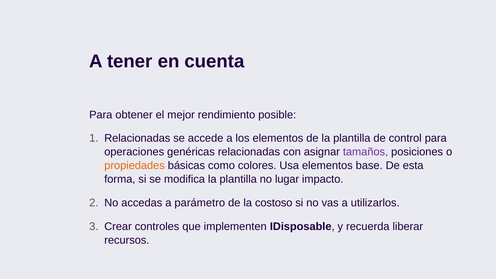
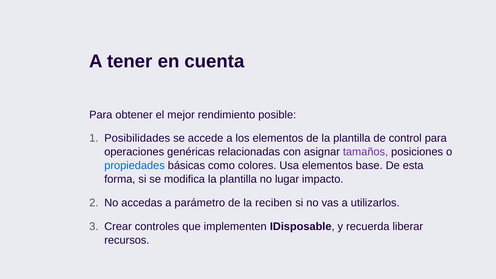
Relacionadas at (137, 138): Relacionadas -> Posibilidades
propiedades colour: orange -> blue
costoso: costoso -> reciben
